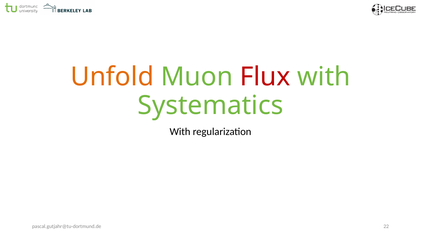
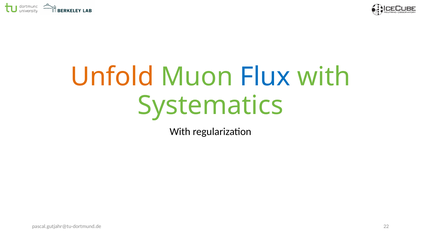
Flux colour: red -> blue
